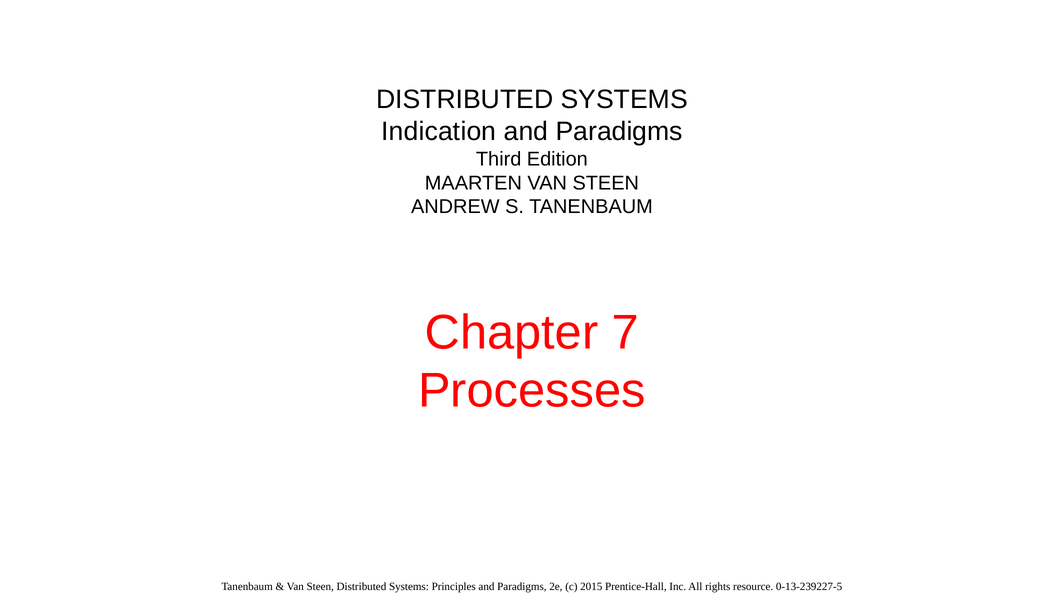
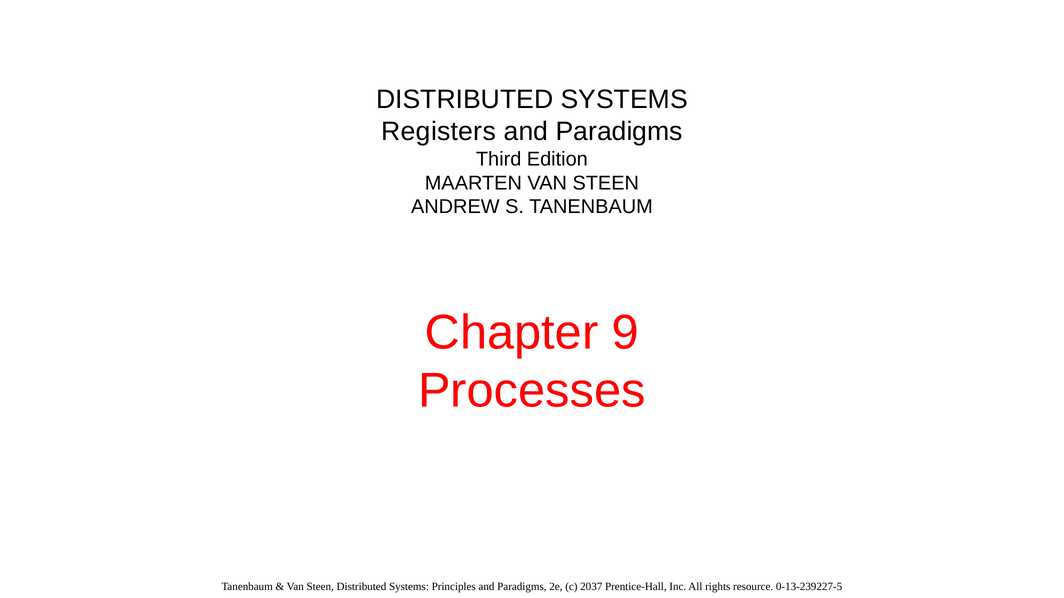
Indication: Indication -> Registers
7: 7 -> 9
2015: 2015 -> 2037
